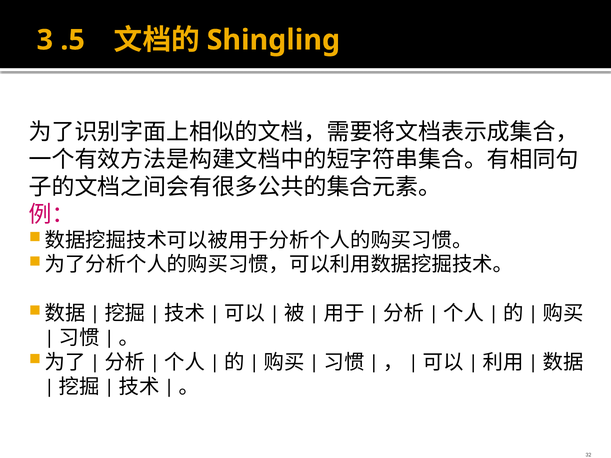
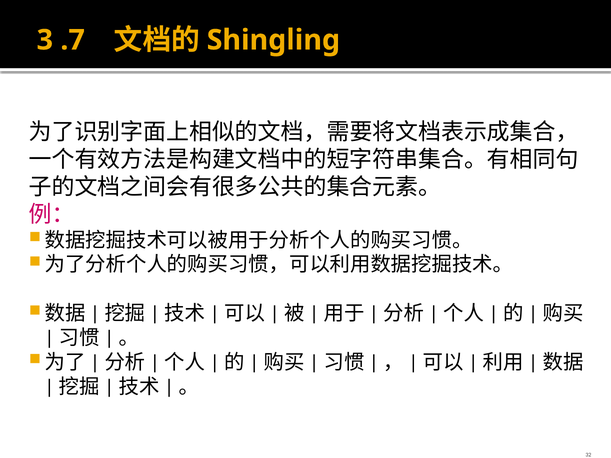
.5: .5 -> .7
